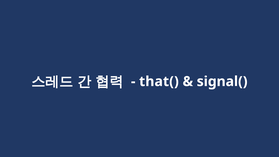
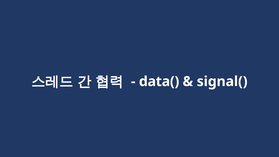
that(: that( -> data(
